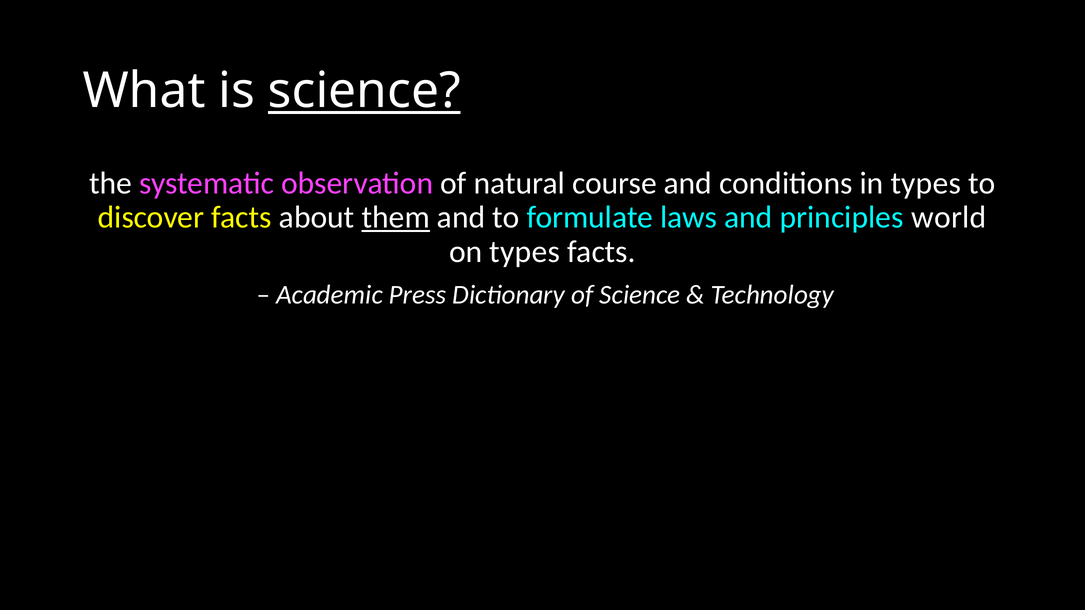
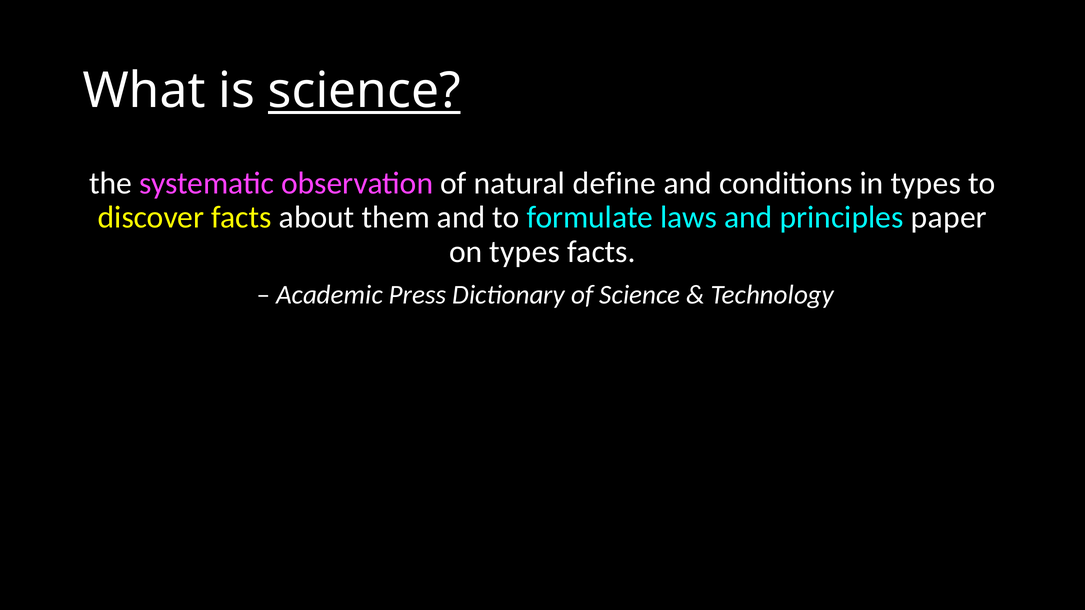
course: course -> define
them underline: present -> none
world: world -> paper
